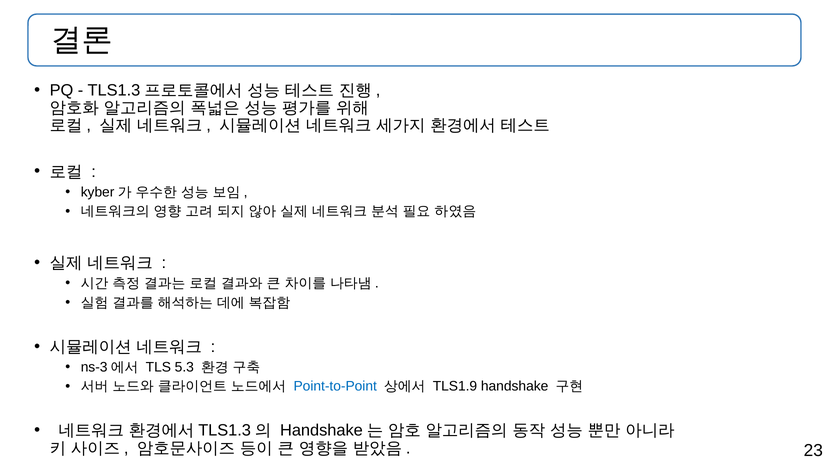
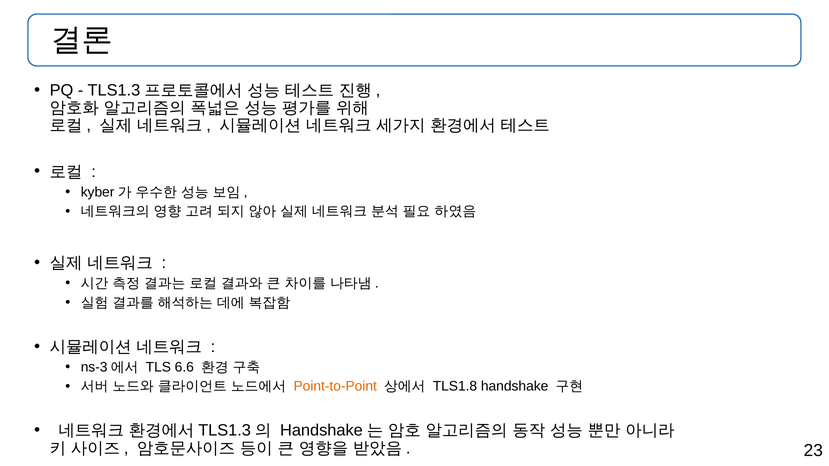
5.3: 5.3 -> 6.6
Point-to-Point colour: blue -> orange
TLS1.9: TLS1.9 -> TLS1.8
